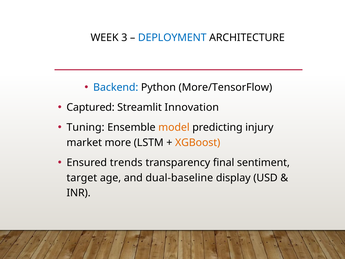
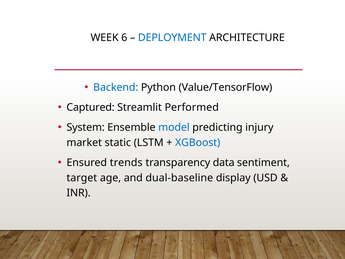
3: 3 -> 6
More/TensorFlow: More/TensorFlow -> Value/TensorFlow
Innovation: Innovation -> Performed
Tuning: Tuning -> System
model colour: orange -> blue
more: more -> static
XGBoost colour: orange -> blue
final: final -> data
